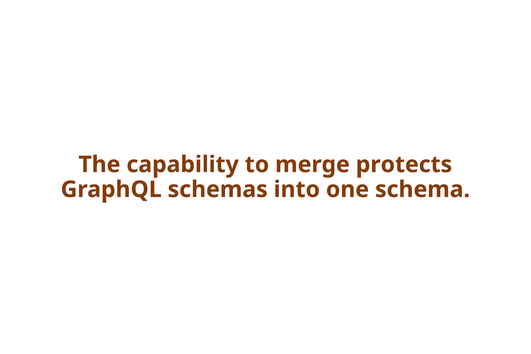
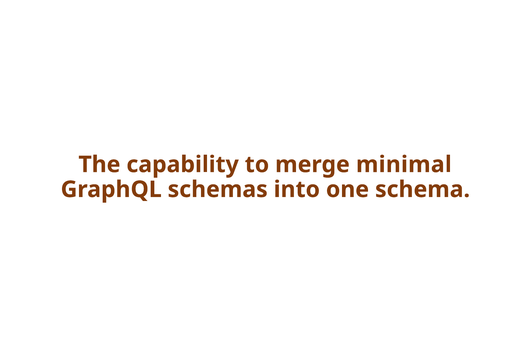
protects: protects -> minimal
